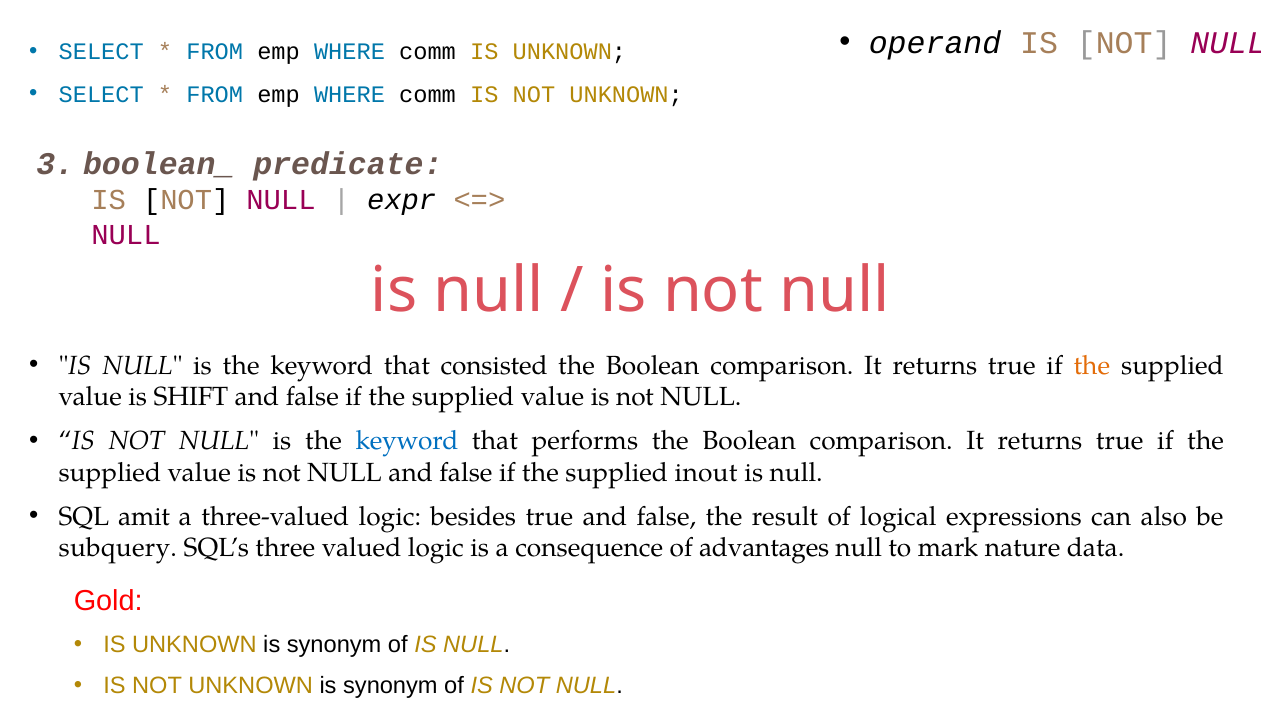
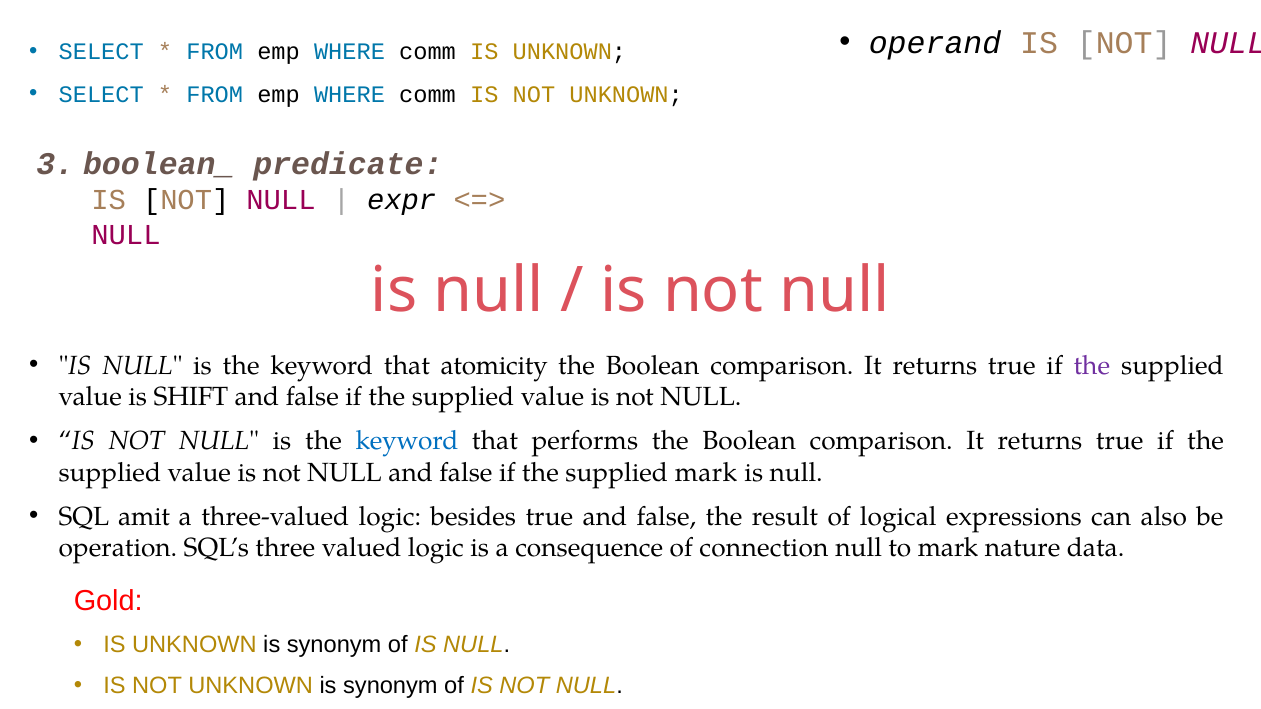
consisted: consisted -> atomicity
the at (1092, 366) colour: orange -> purple
supplied inout: inout -> mark
subquery: subquery -> operation
advantages: advantages -> connection
